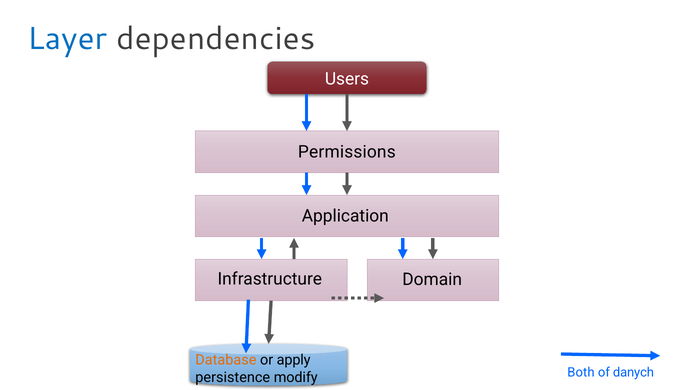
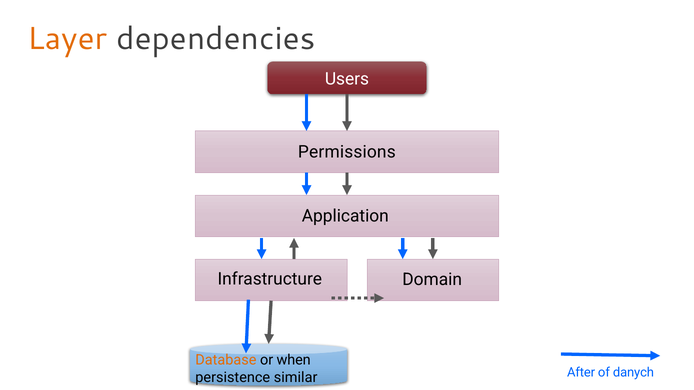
Layer colour: blue -> orange
apply: apply -> when
Both: Both -> After
modify: modify -> similar
